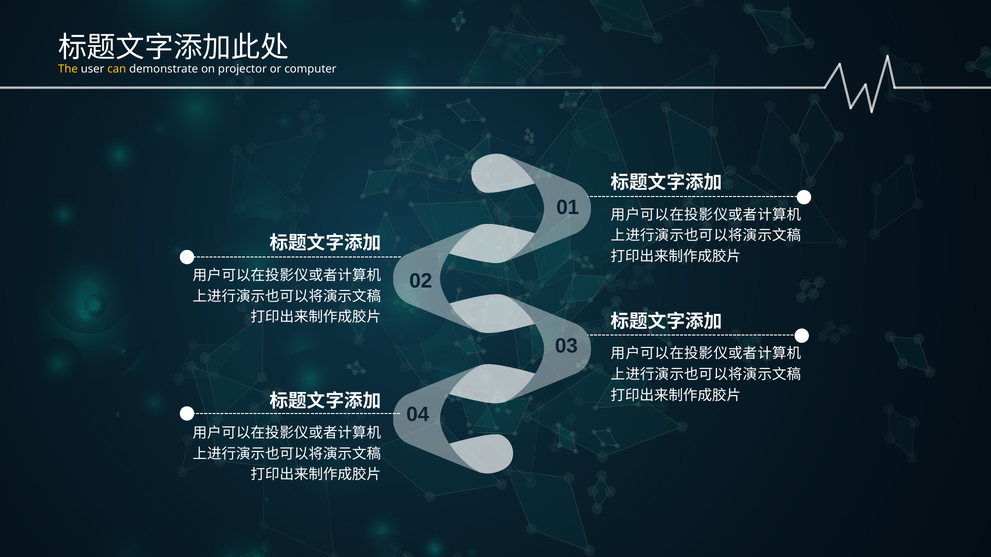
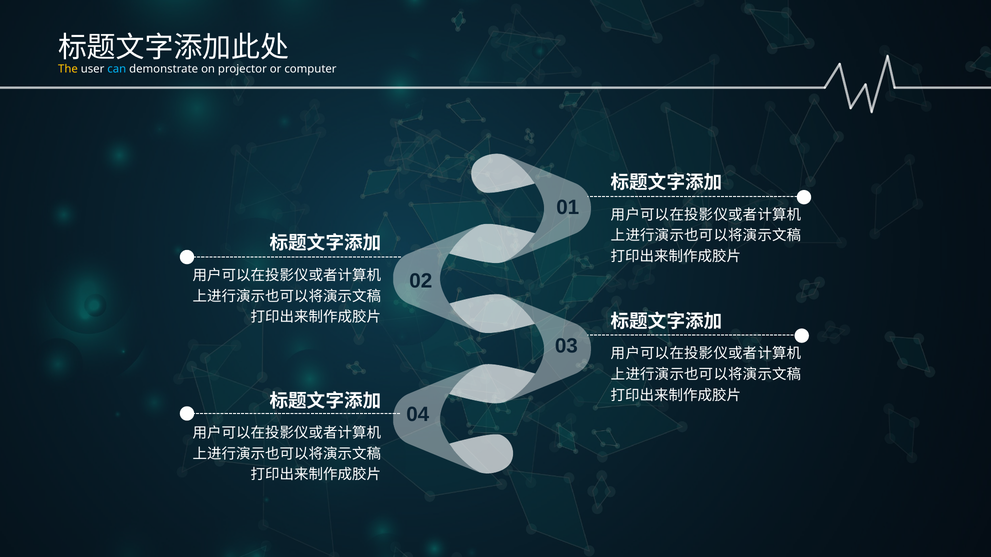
can colour: yellow -> light blue
